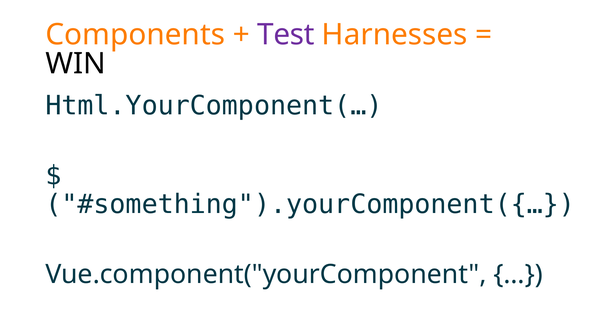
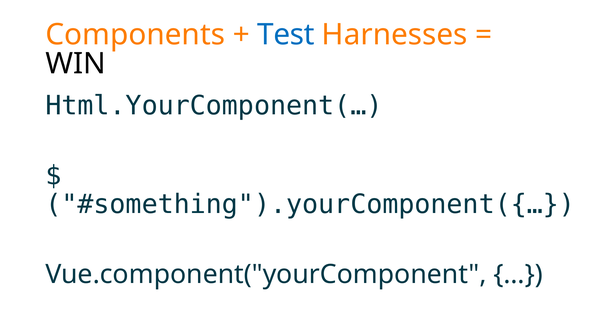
Test colour: purple -> blue
